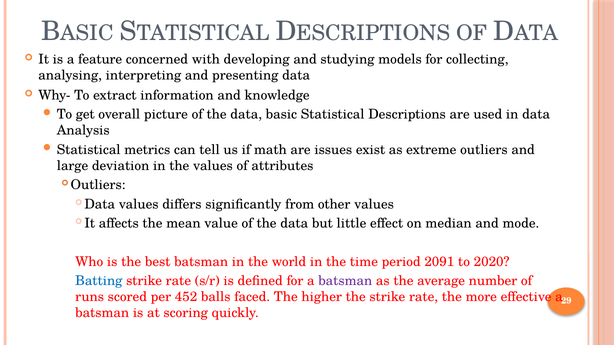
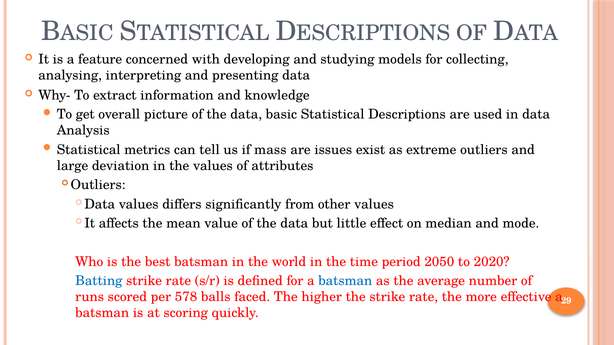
math: math -> mass
2091: 2091 -> 2050
batsman at (345, 281) colour: purple -> blue
452: 452 -> 578
